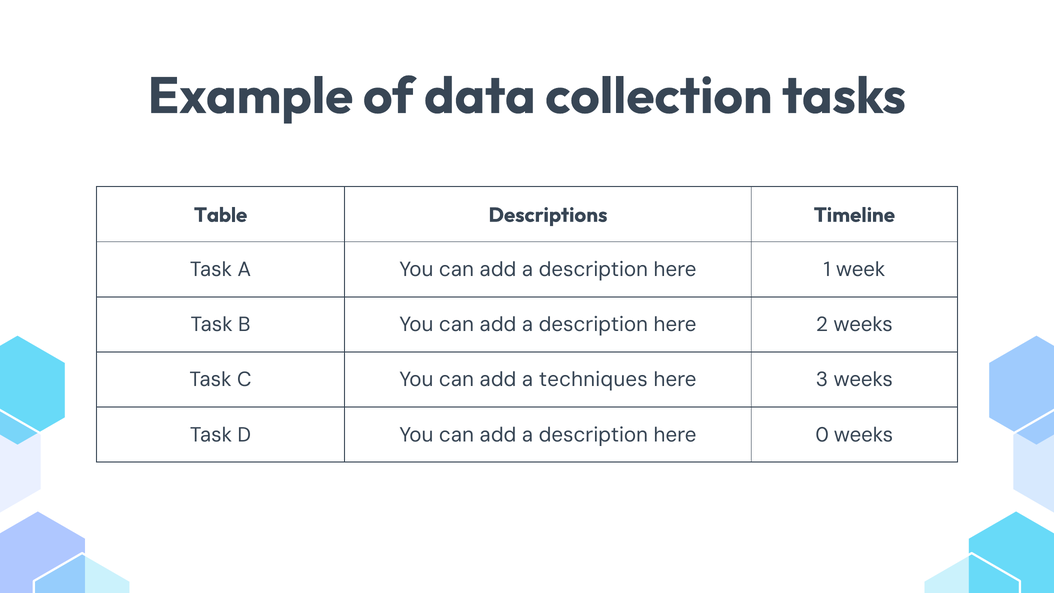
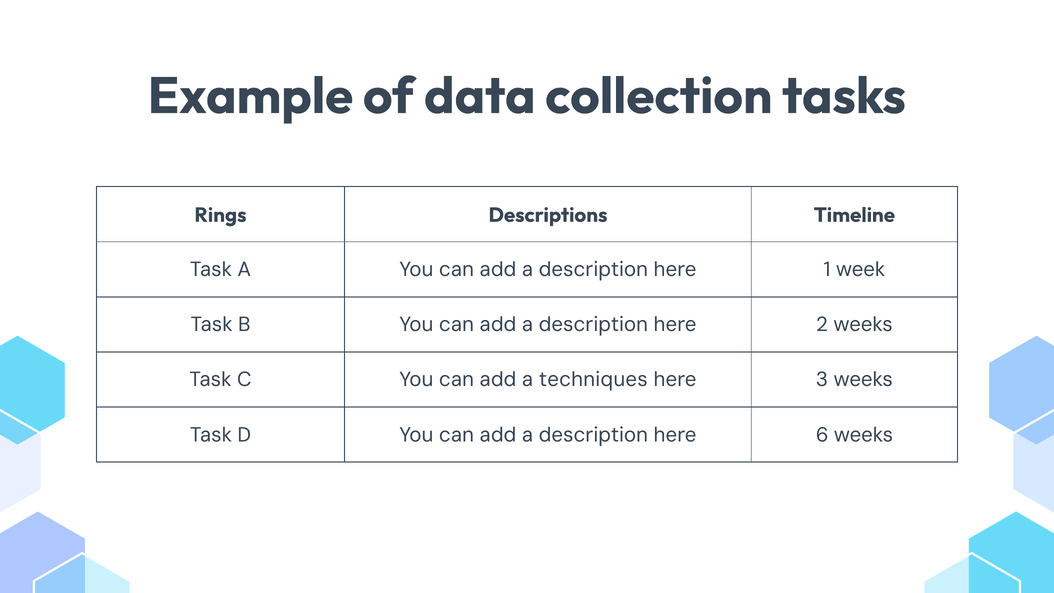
Table: Table -> Rings
0: 0 -> 6
